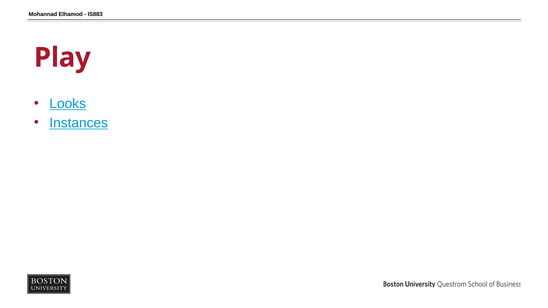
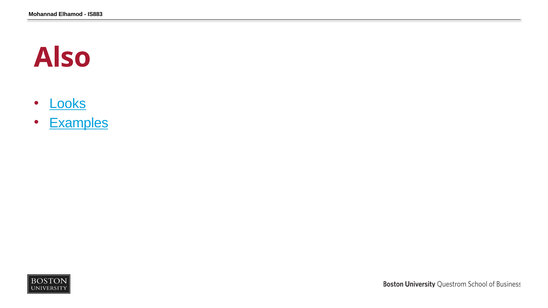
Play: Play -> Also
Instances: Instances -> Examples
